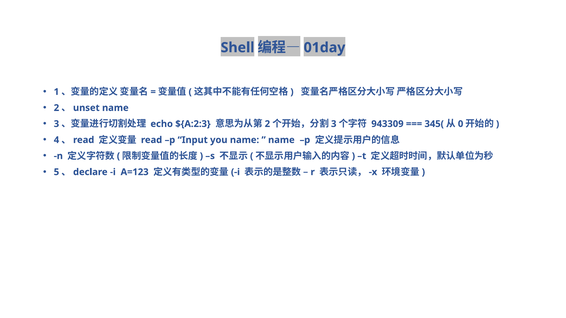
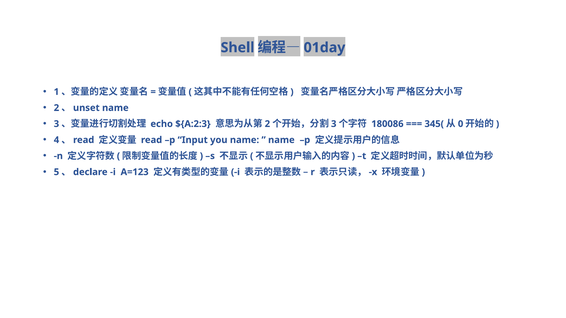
943309: 943309 -> 180086
